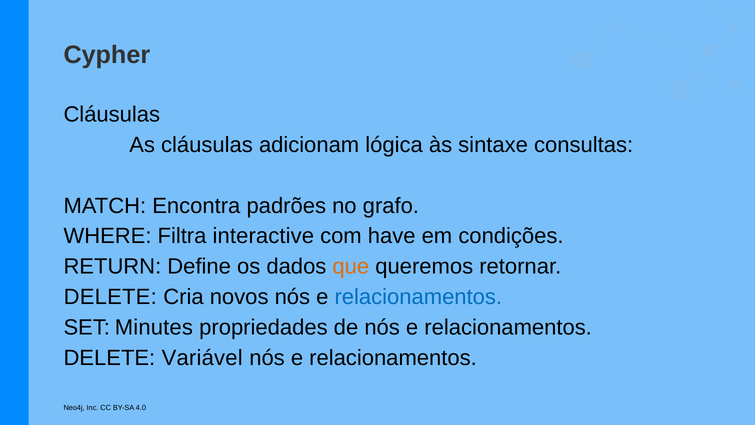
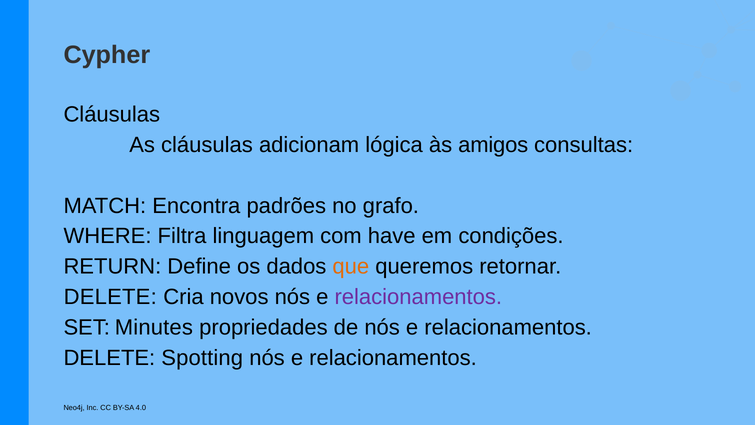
sintaxe: sintaxe -> amigos
interactive: interactive -> linguagem
relacionamentos at (418, 297) colour: blue -> purple
Variável: Variável -> Spotting
